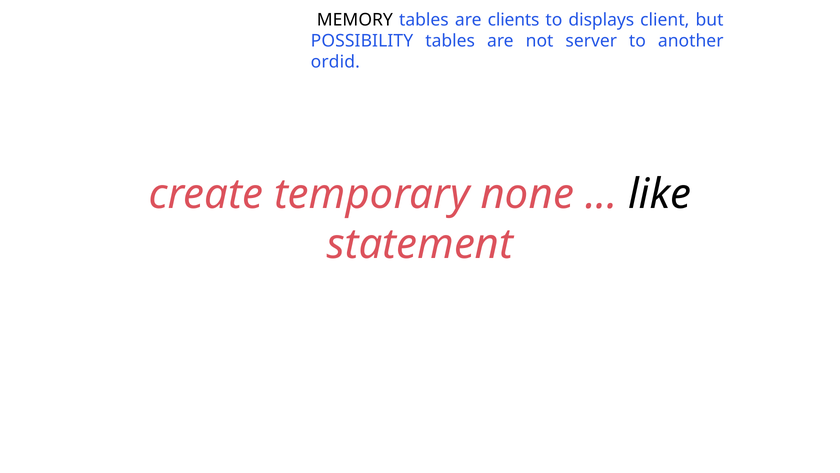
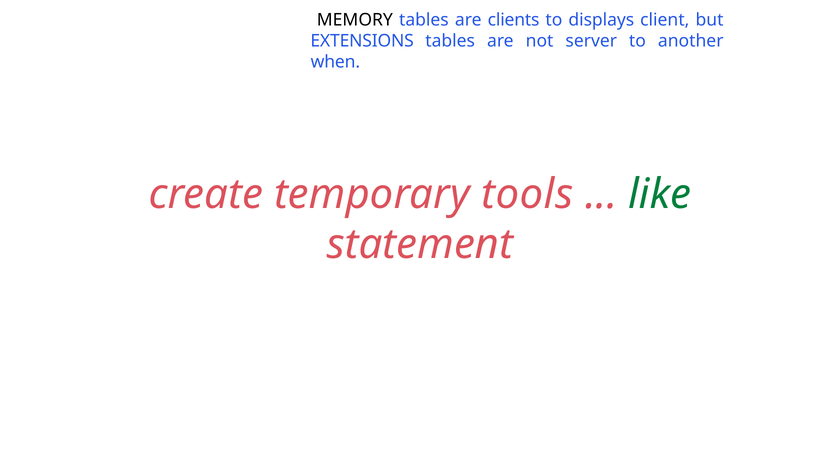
POSSIBILITY: POSSIBILITY -> EXTENSIONS
ordid: ordid -> when
none: none -> tools
like colour: black -> green
